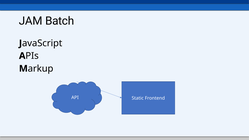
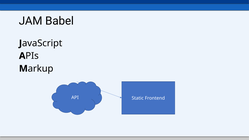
Batch: Batch -> Babel
